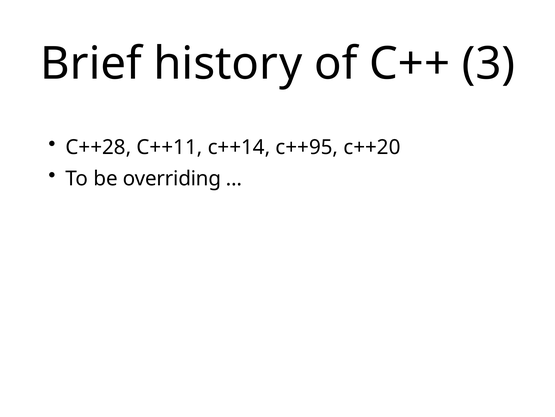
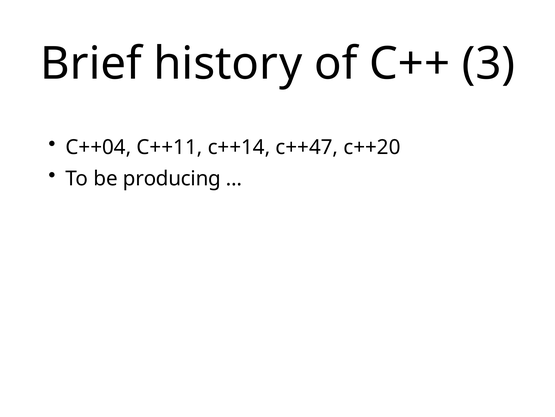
C++28: C++28 -> C++04
c++95: c++95 -> c++47
overriding: overriding -> producing
